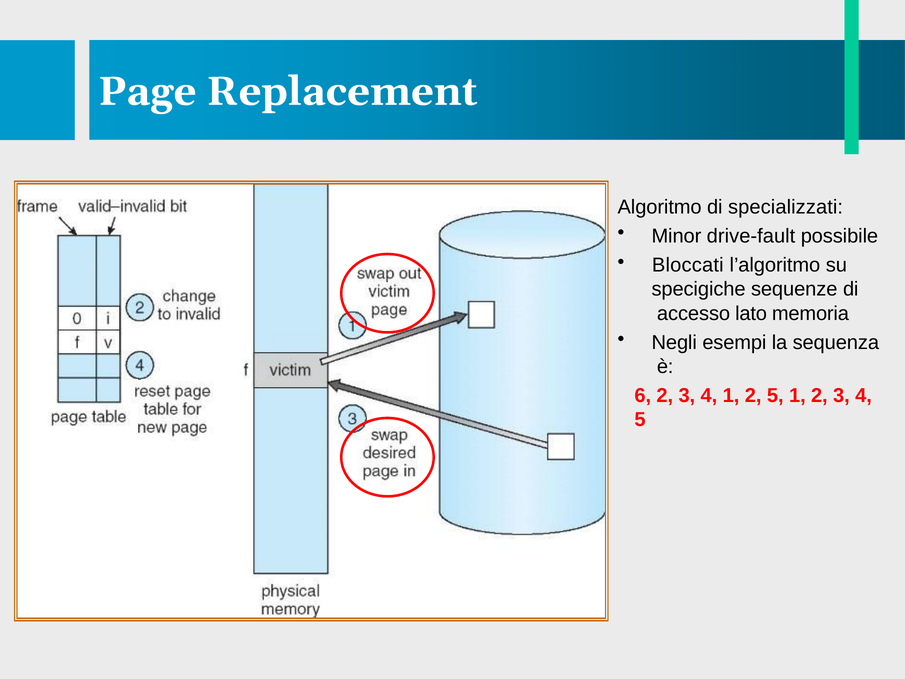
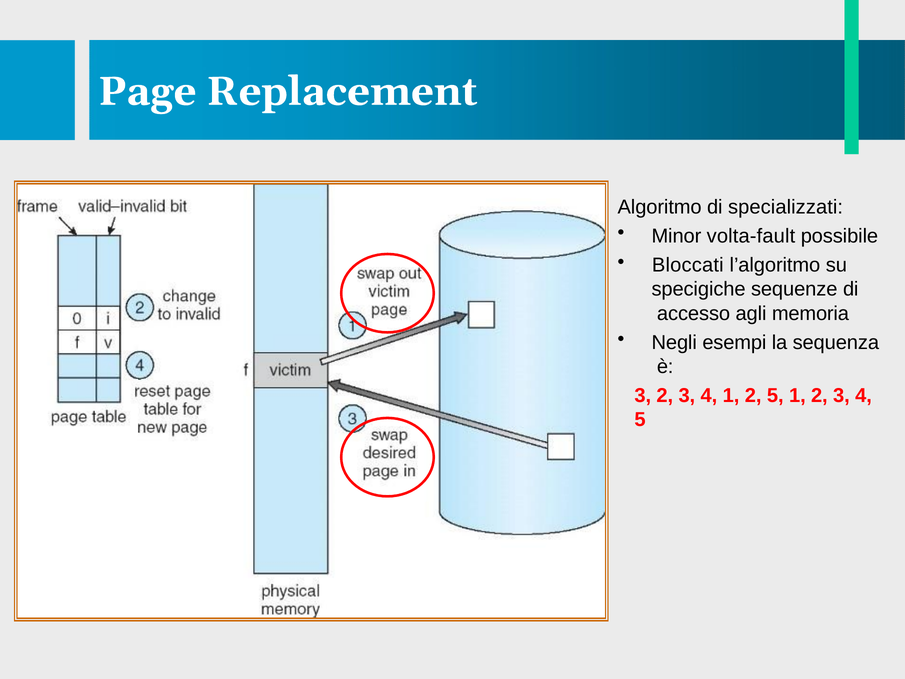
drive-fault: drive-fault -> volta-fault
lato: lato -> agli
6 at (643, 395): 6 -> 3
